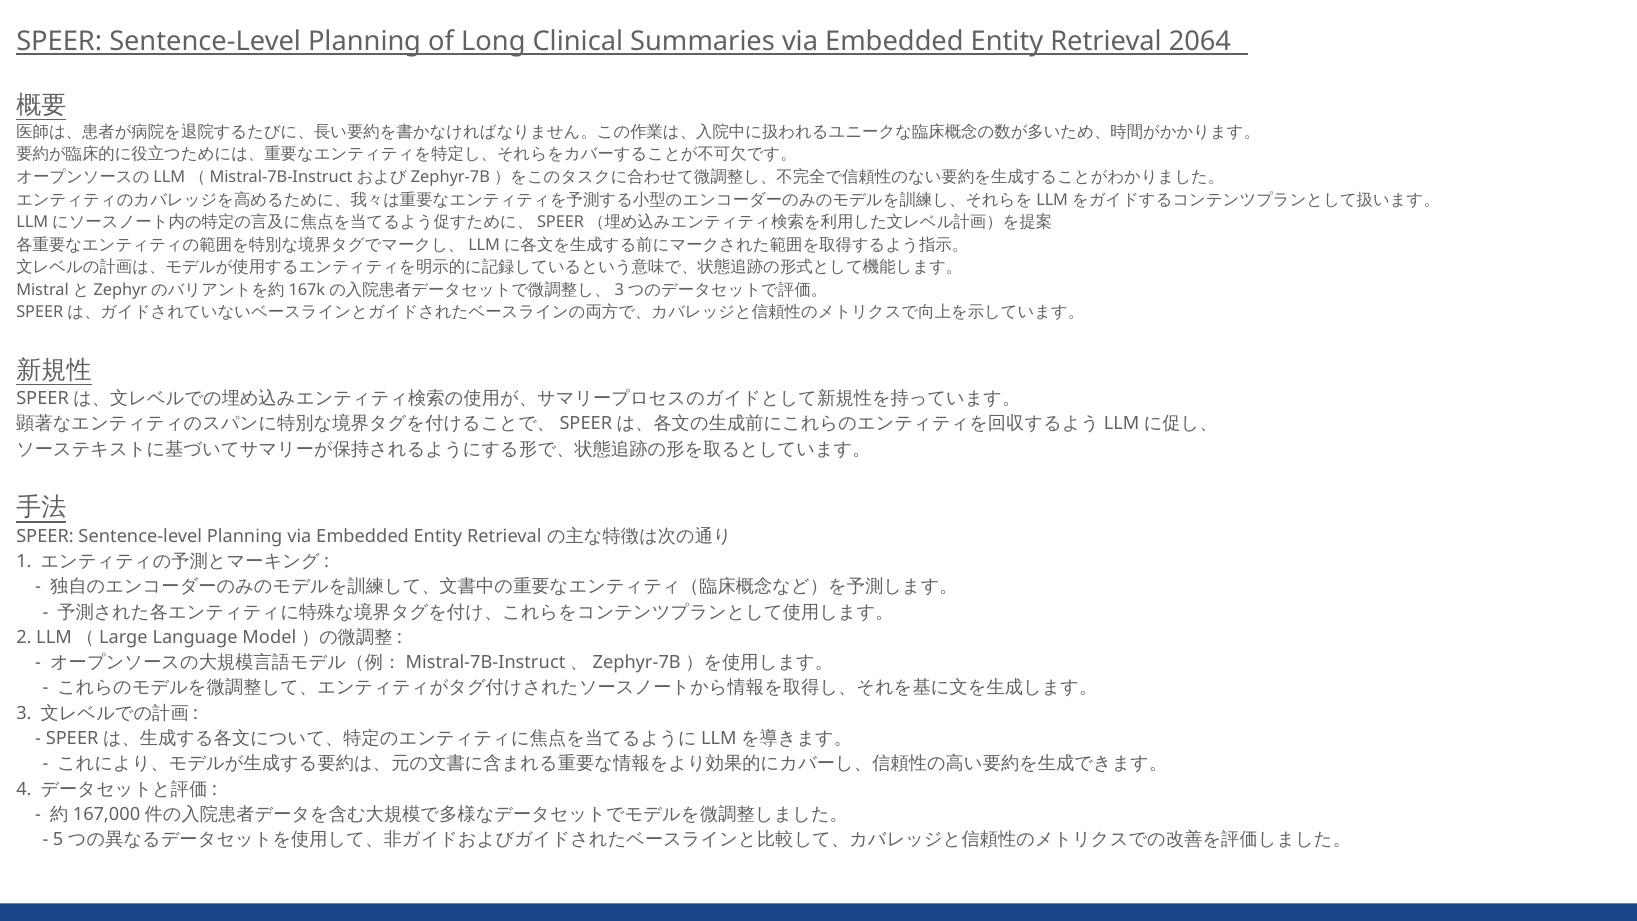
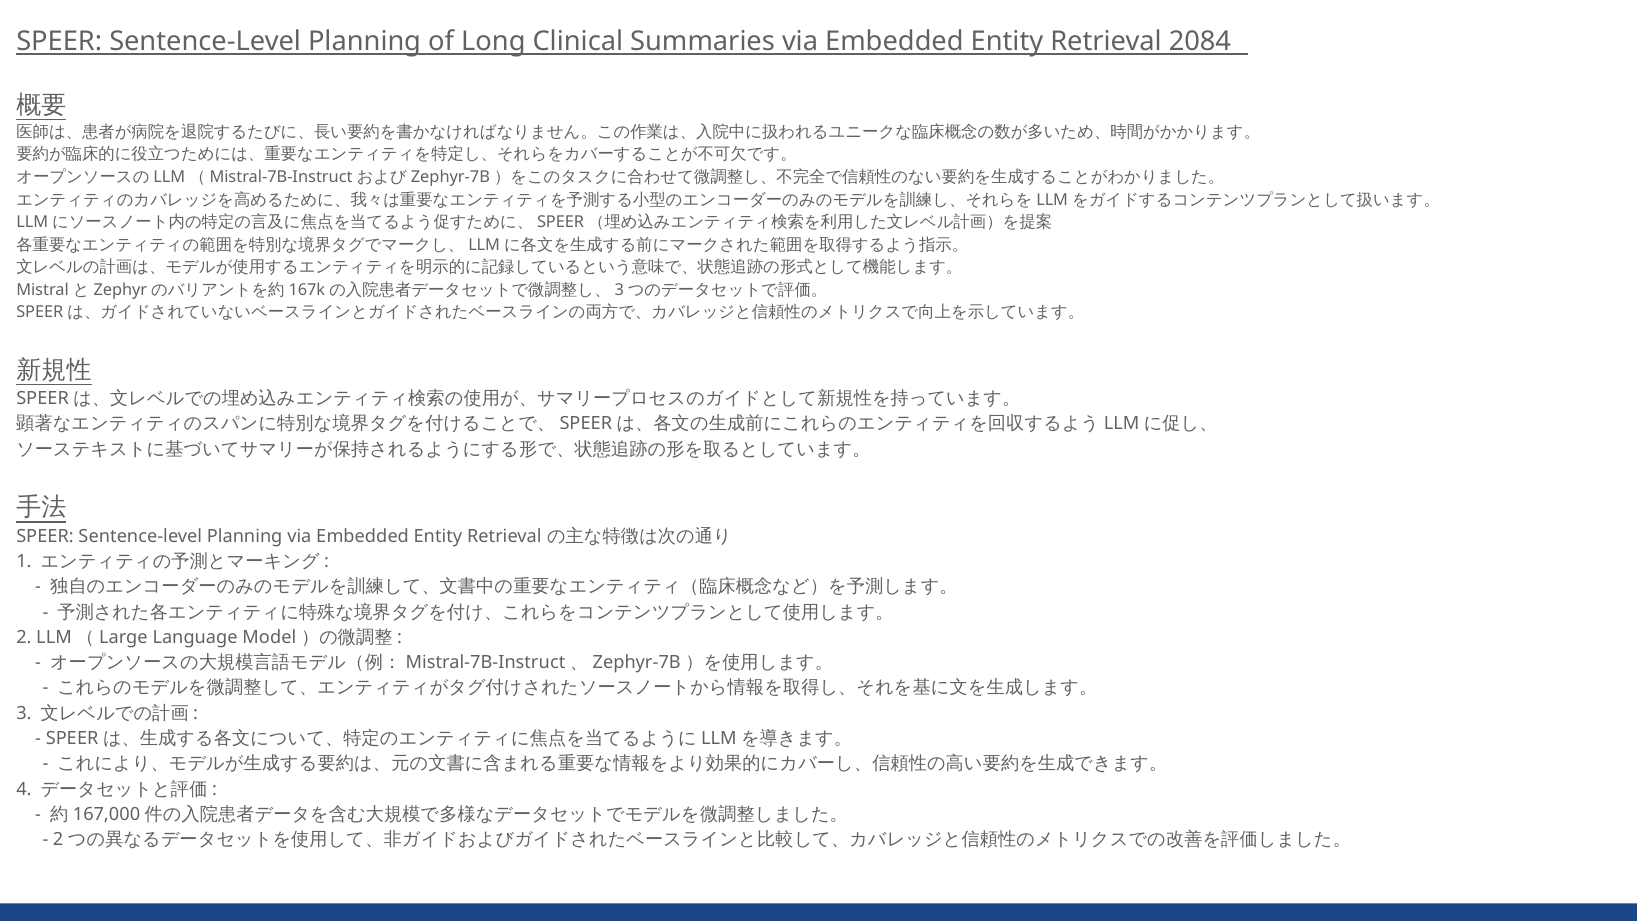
2064: 2064 -> 2084
5 at (58, 839): 5 -> 2
